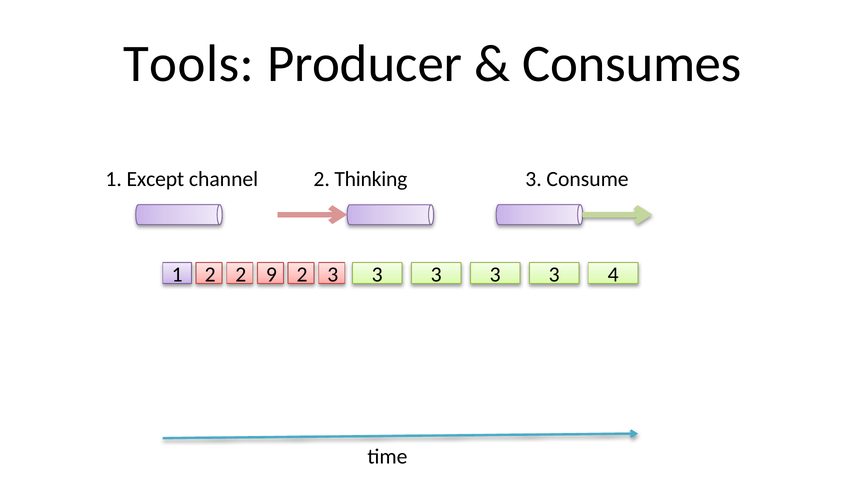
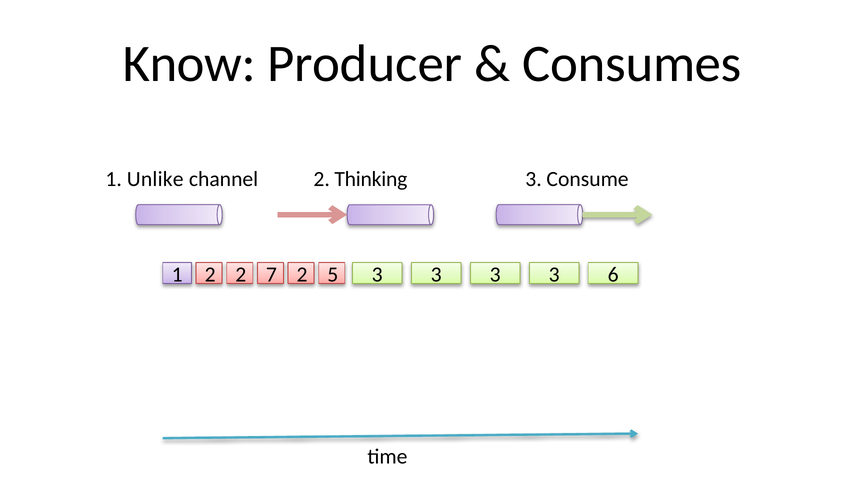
Tools: Tools -> Know
Except: Except -> Unlike
9: 9 -> 7
2 3: 3 -> 5
4: 4 -> 6
